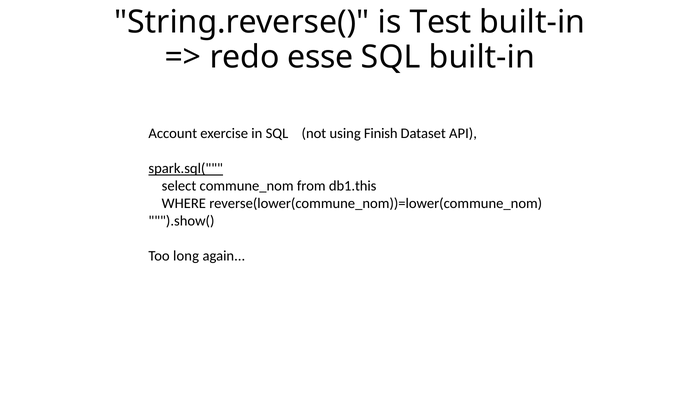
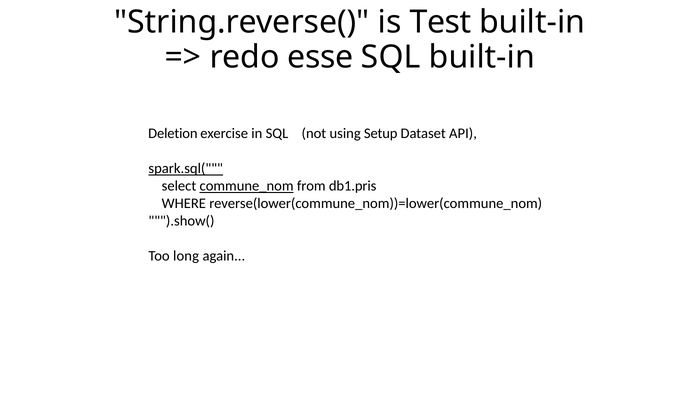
Account: Account -> Deletion
Finish: Finish -> Setup
commune_nom underline: none -> present
db1.this: db1.this -> db1.pris
